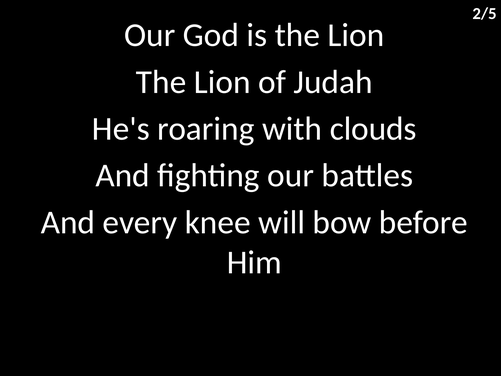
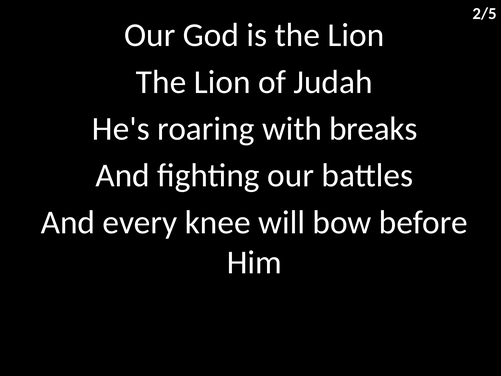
clouds: clouds -> breaks
